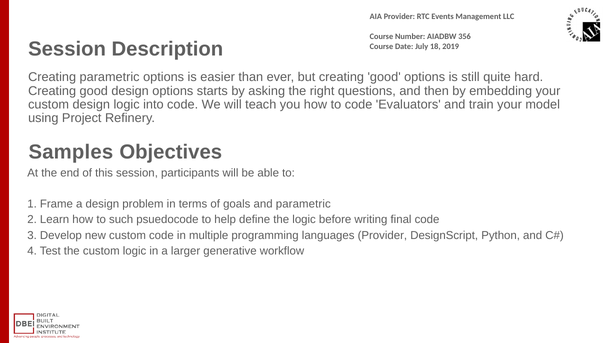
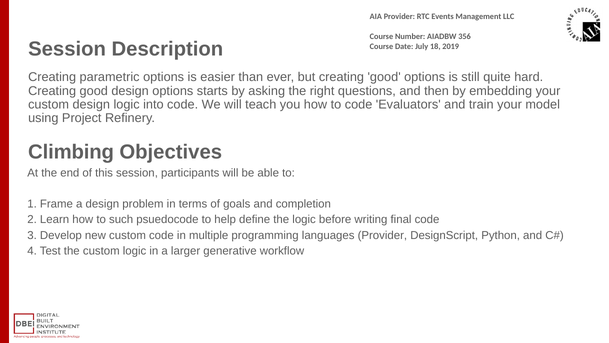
Samples: Samples -> Climbing
and parametric: parametric -> completion
